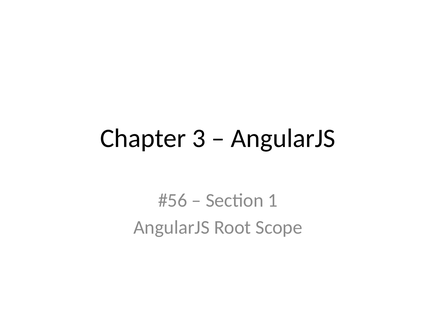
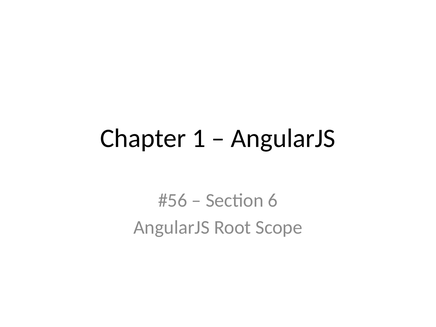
3: 3 -> 1
1: 1 -> 6
